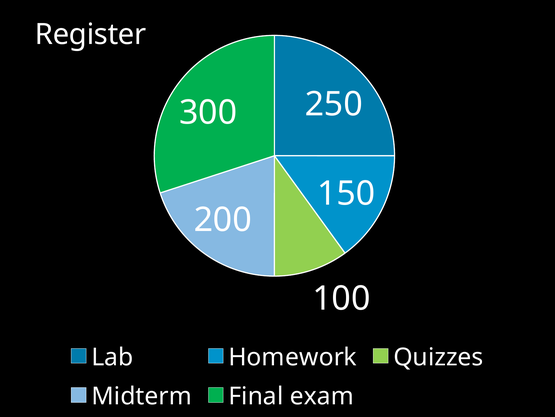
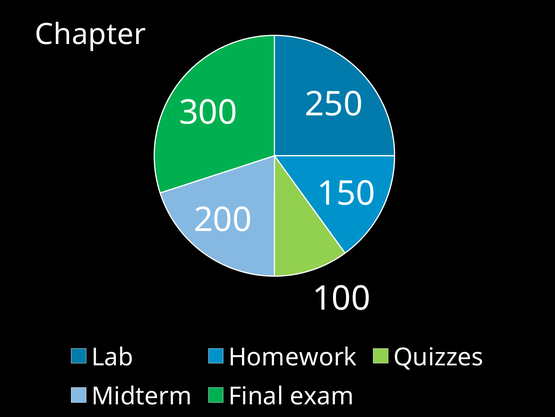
Register: Register -> Chapter
